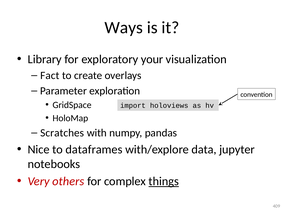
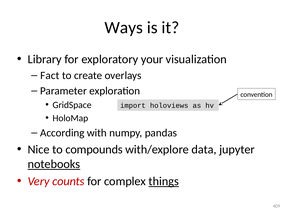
Scratches: Scratches -> According
dataframes: dataframes -> compounds
notebooks underline: none -> present
others: others -> counts
